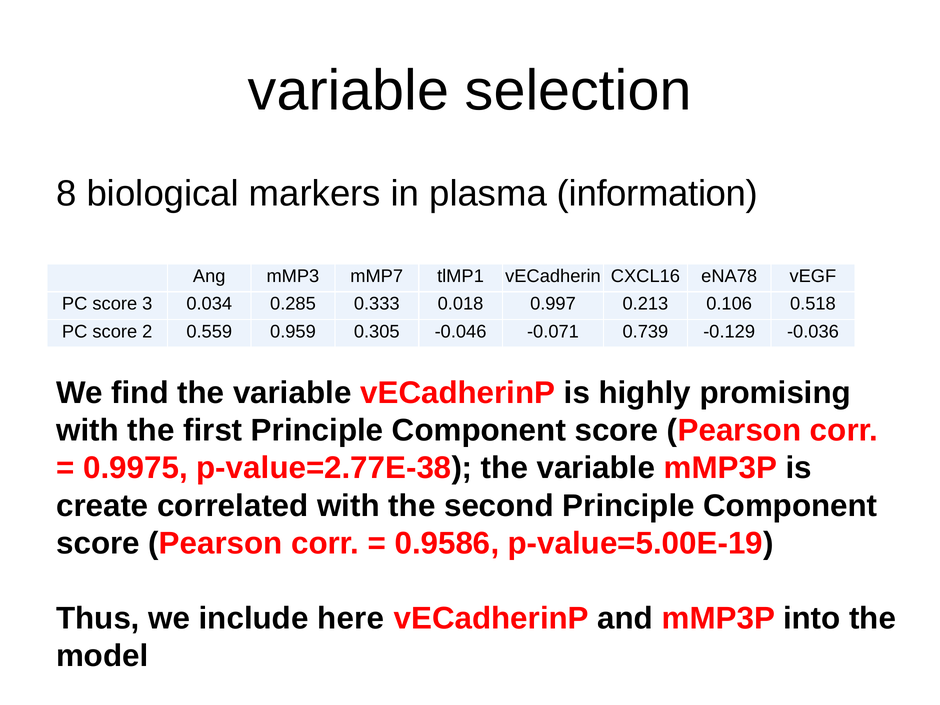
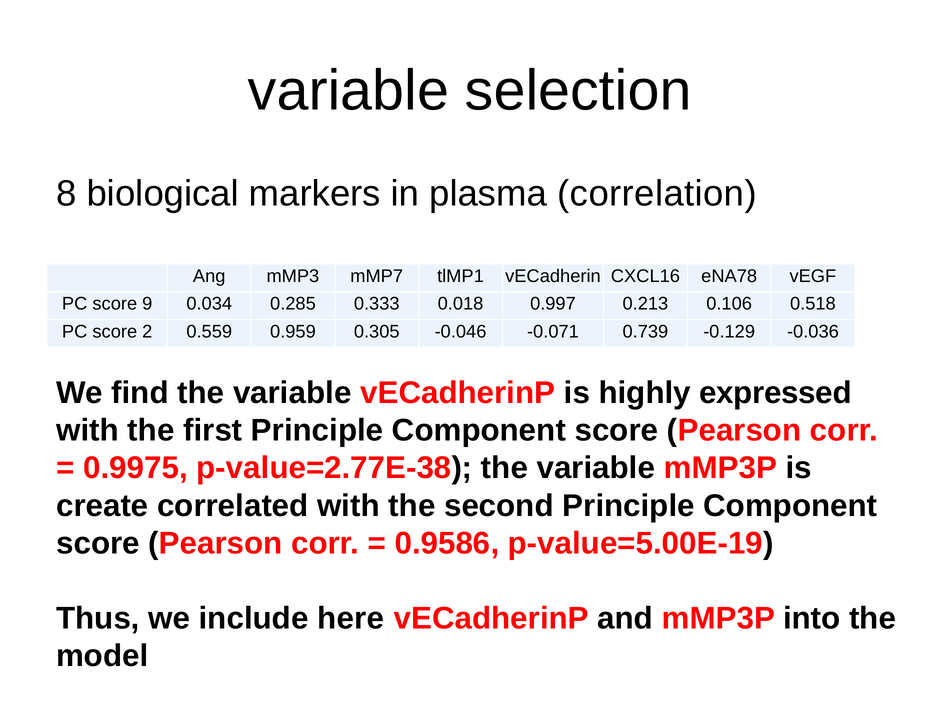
information: information -> correlation
3: 3 -> 9
promising: promising -> expressed
